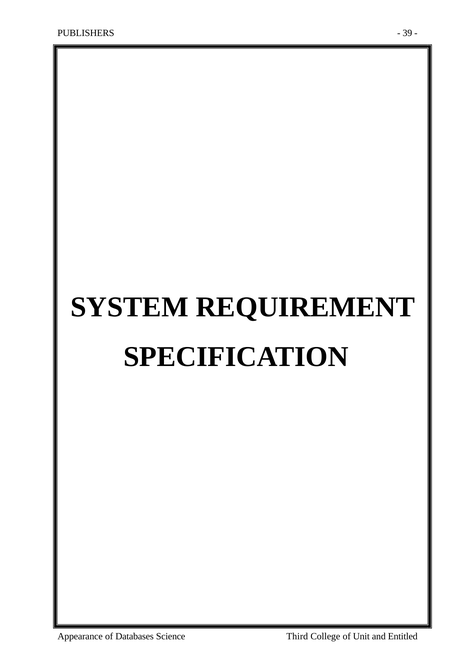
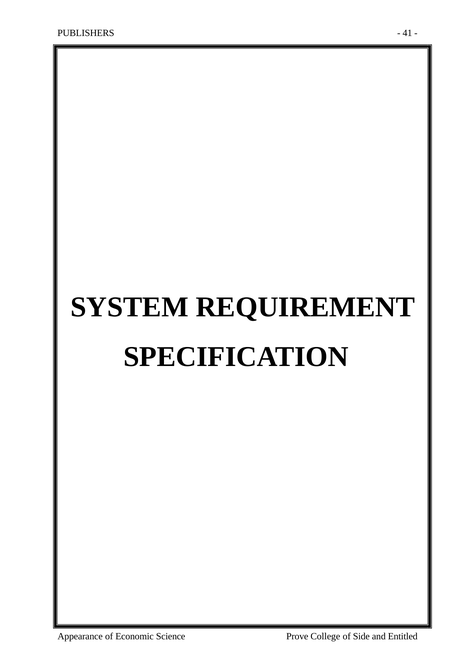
39: 39 -> 41
Databases: Databases -> Economic
Third: Third -> Prove
Unit: Unit -> Side
